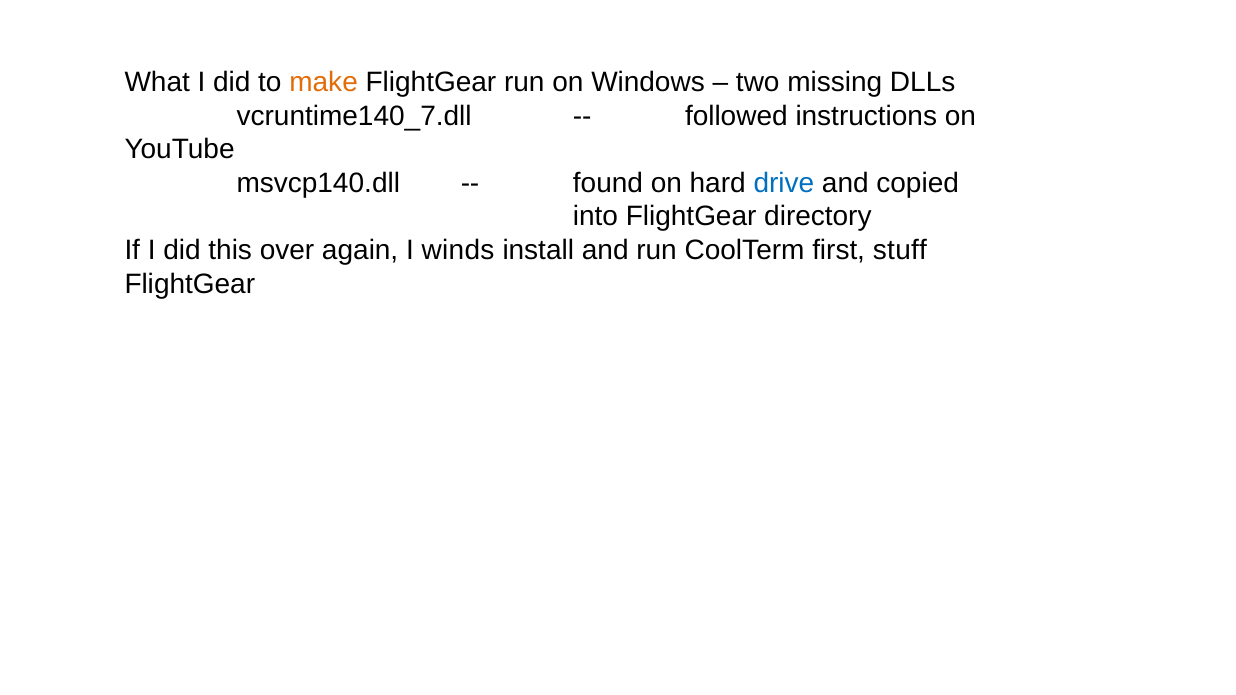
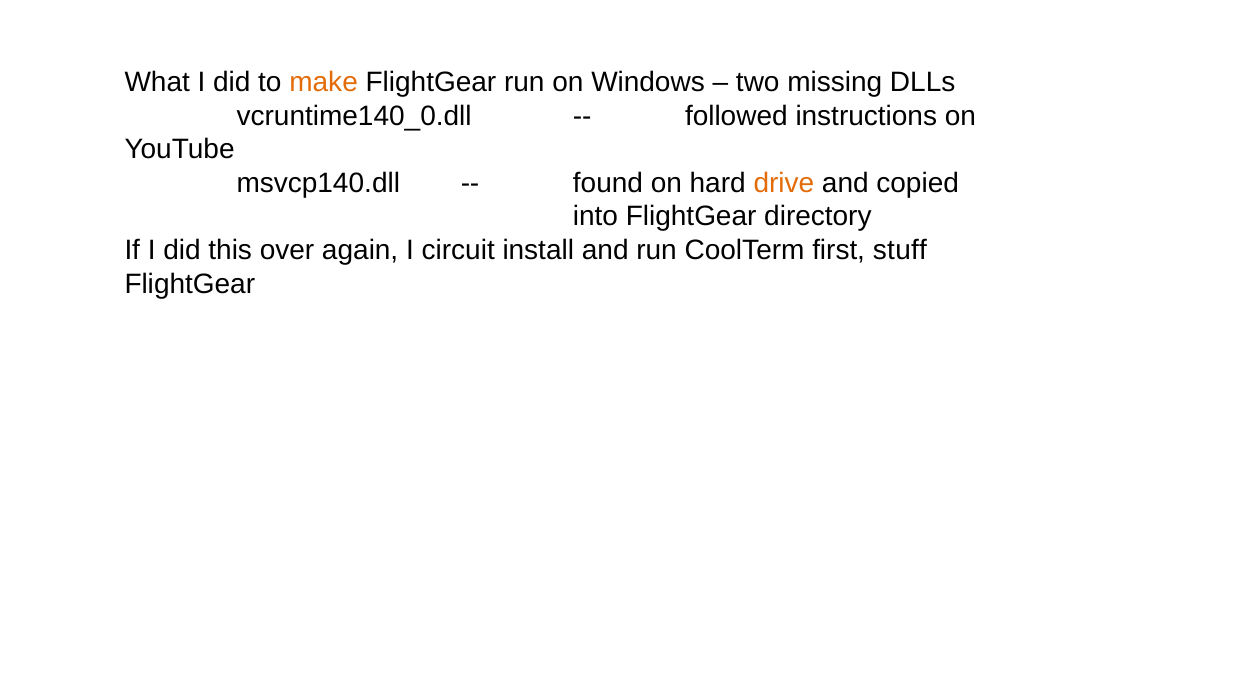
vcruntime140_7.dll: vcruntime140_7.dll -> vcruntime140_0.dll
drive colour: blue -> orange
winds: winds -> circuit
